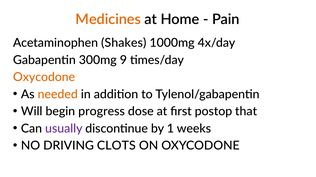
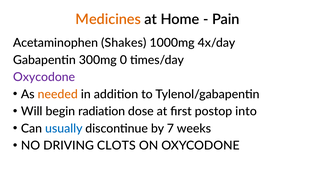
9: 9 -> 0
Oxycodone at (44, 77) colour: orange -> purple
progress: progress -> radiation
that: that -> into
usually colour: purple -> blue
1: 1 -> 7
